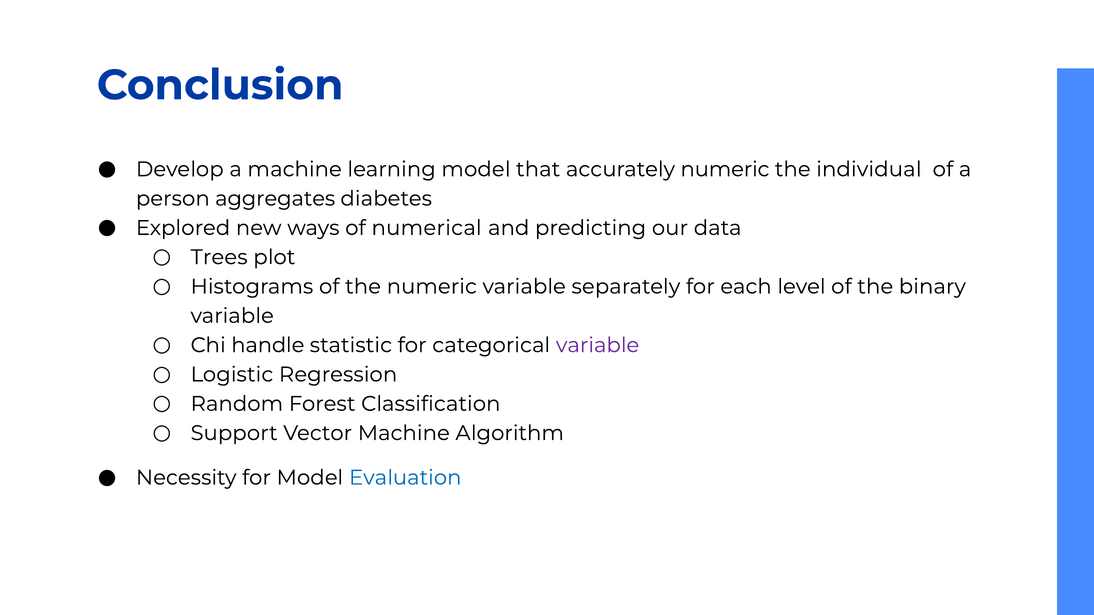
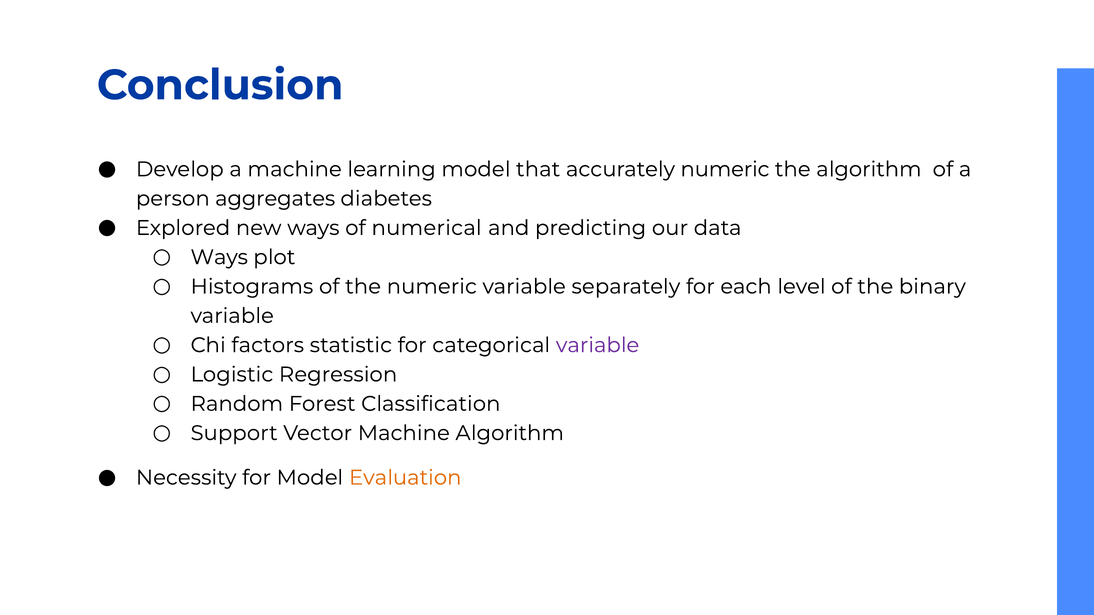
the individual: individual -> algorithm
Trees at (219, 257): Trees -> Ways
handle: handle -> factors
Evaluation colour: blue -> orange
